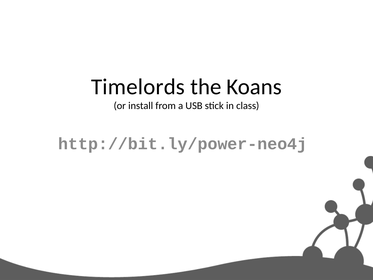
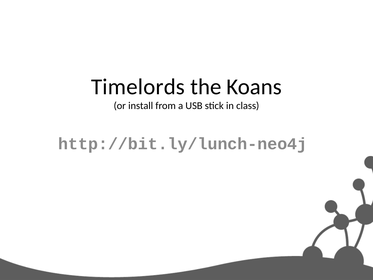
http://bit.ly/power-neo4j: http://bit.ly/power-neo4j -> http://bit.ly/lunch-neo4j
